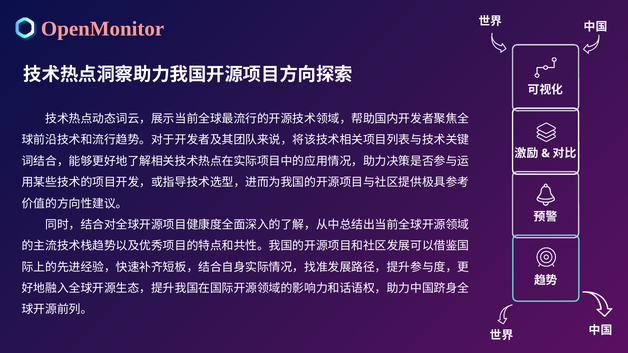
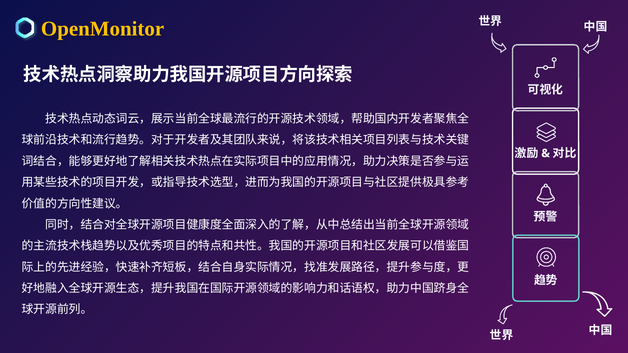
OpenMonitor colour: pink -> yellow
